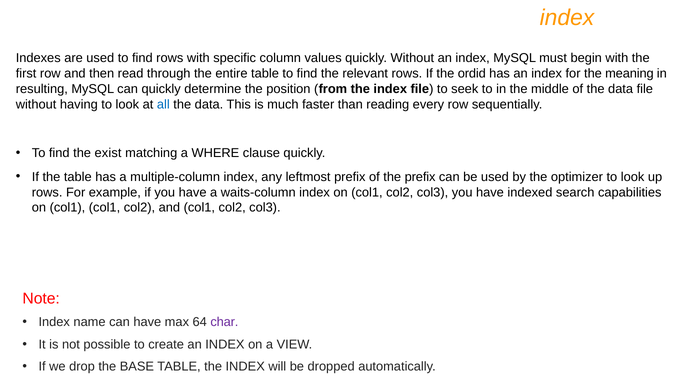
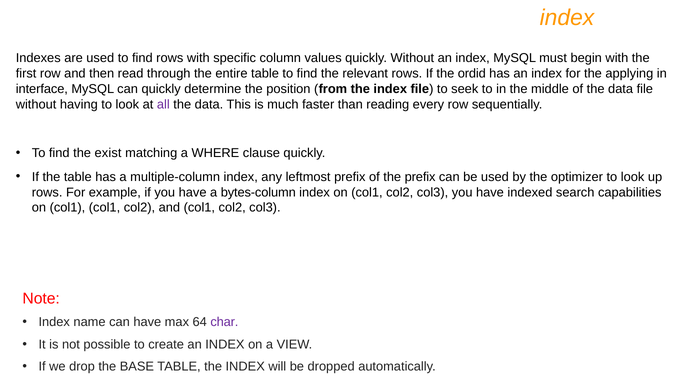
meaning: meaning -> applying
resulting: resulting -> interface
all colour: blue -> purple
waits-column: waits-column -> bytes-column
